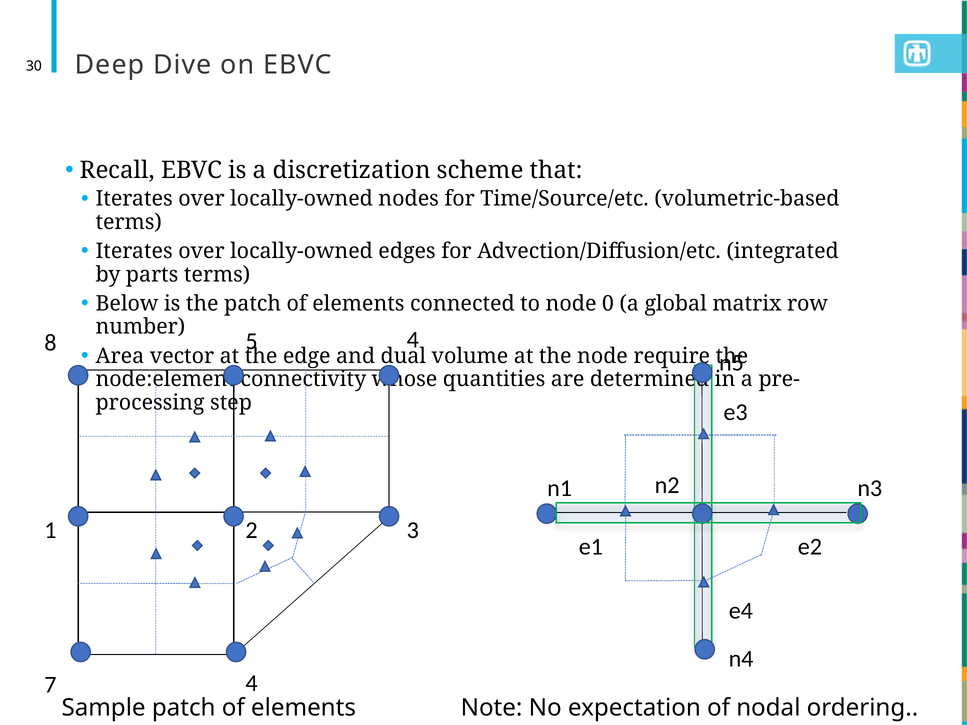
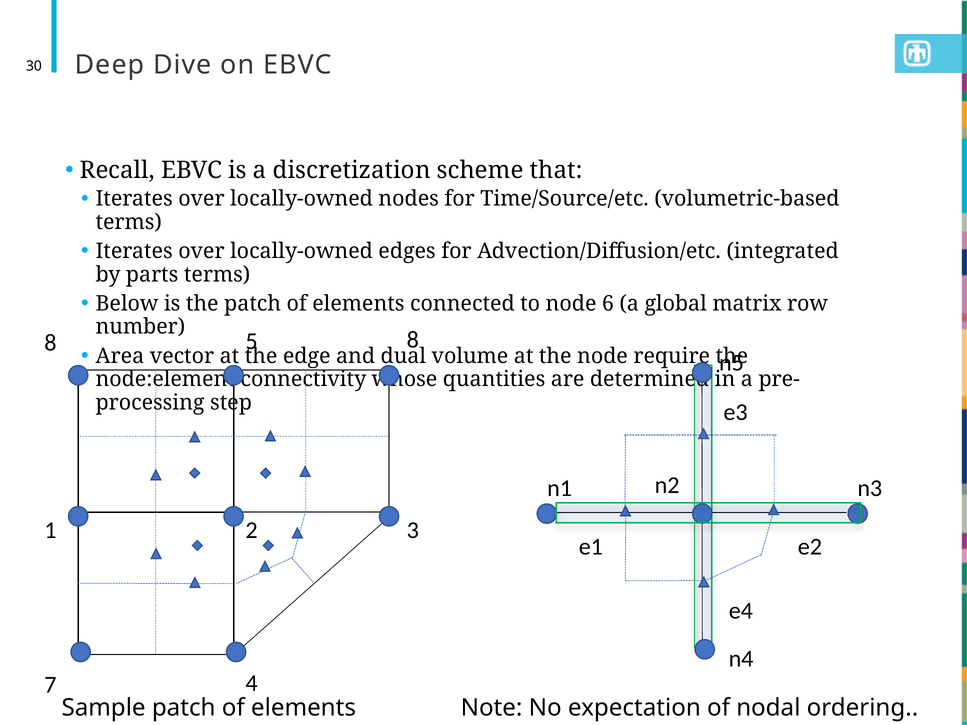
0: 0 -> 6
5 4: 4 -> 8
